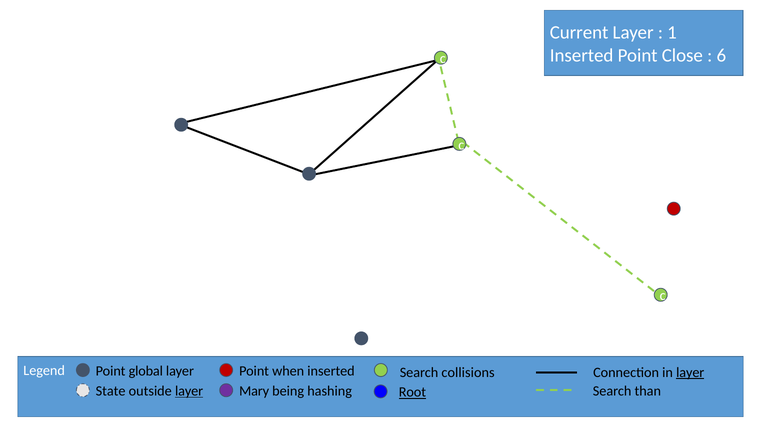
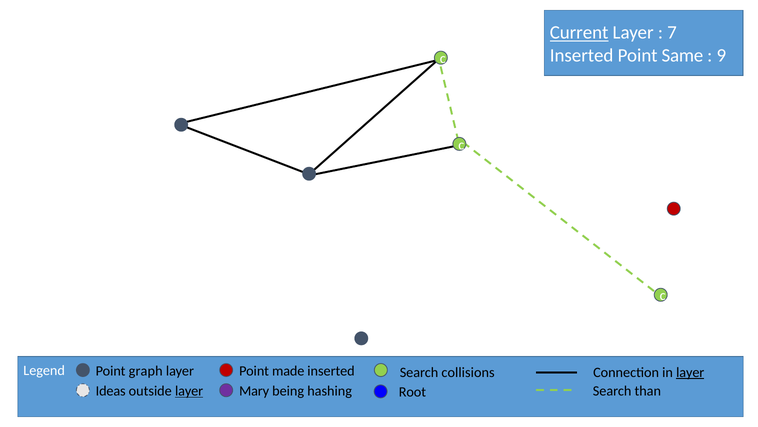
Current underline: none -> present
1: 1 -> 7
Close: Close -> Same
6: 6 -> 9
global: global -> graph
when: when -> made
State: State -> Ideas
Root underline: present -> none
